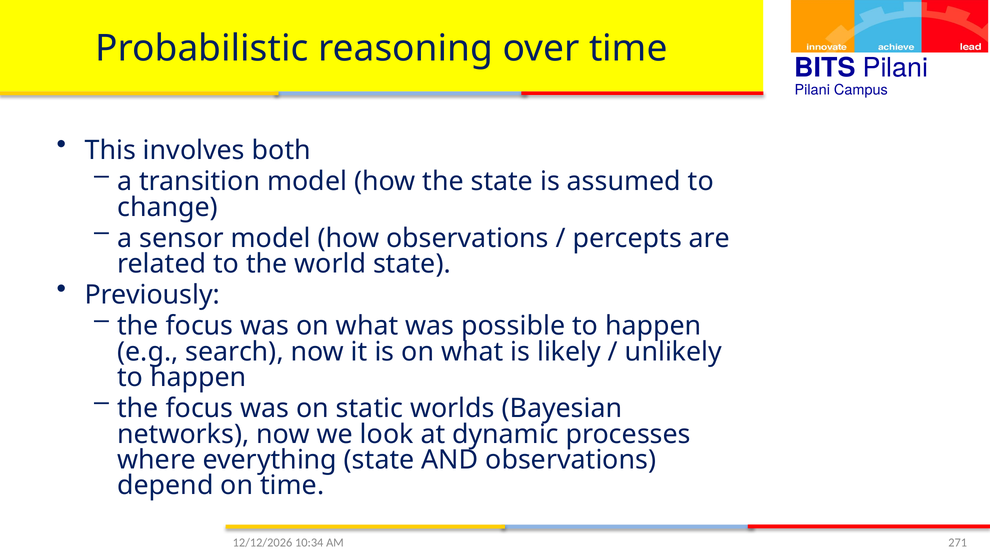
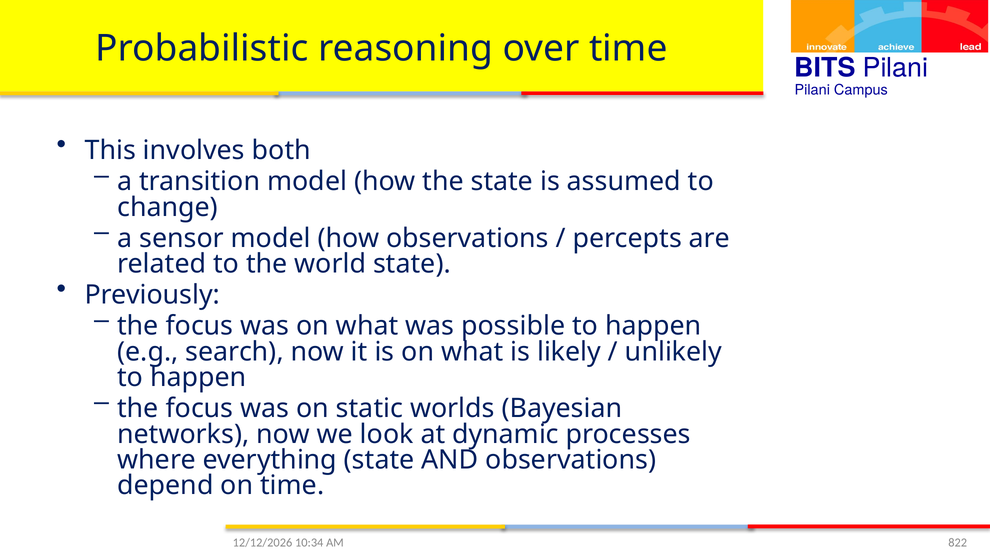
271: 271 -> 822
